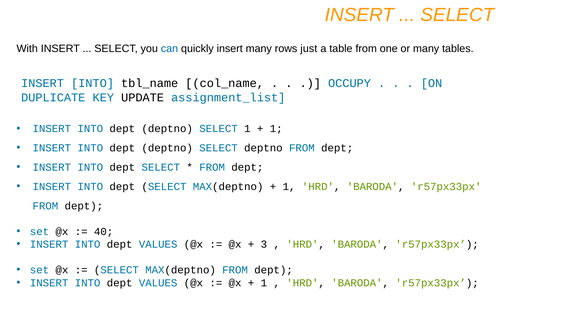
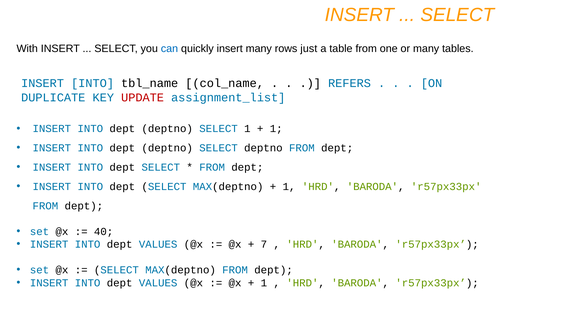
OCCUPY: OCCUPY -> REFERS
UPDATE colour: black -> red
3: 3 -> 7
